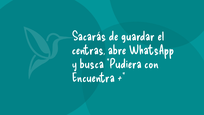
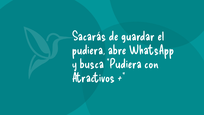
centras at (89, 50): centras -> pudiera
Encuentra: Encuentra -> Atractivos
